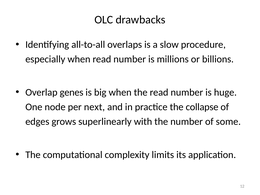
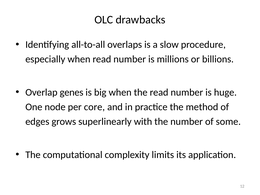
next: next -> core
collapse: collapse -> method
